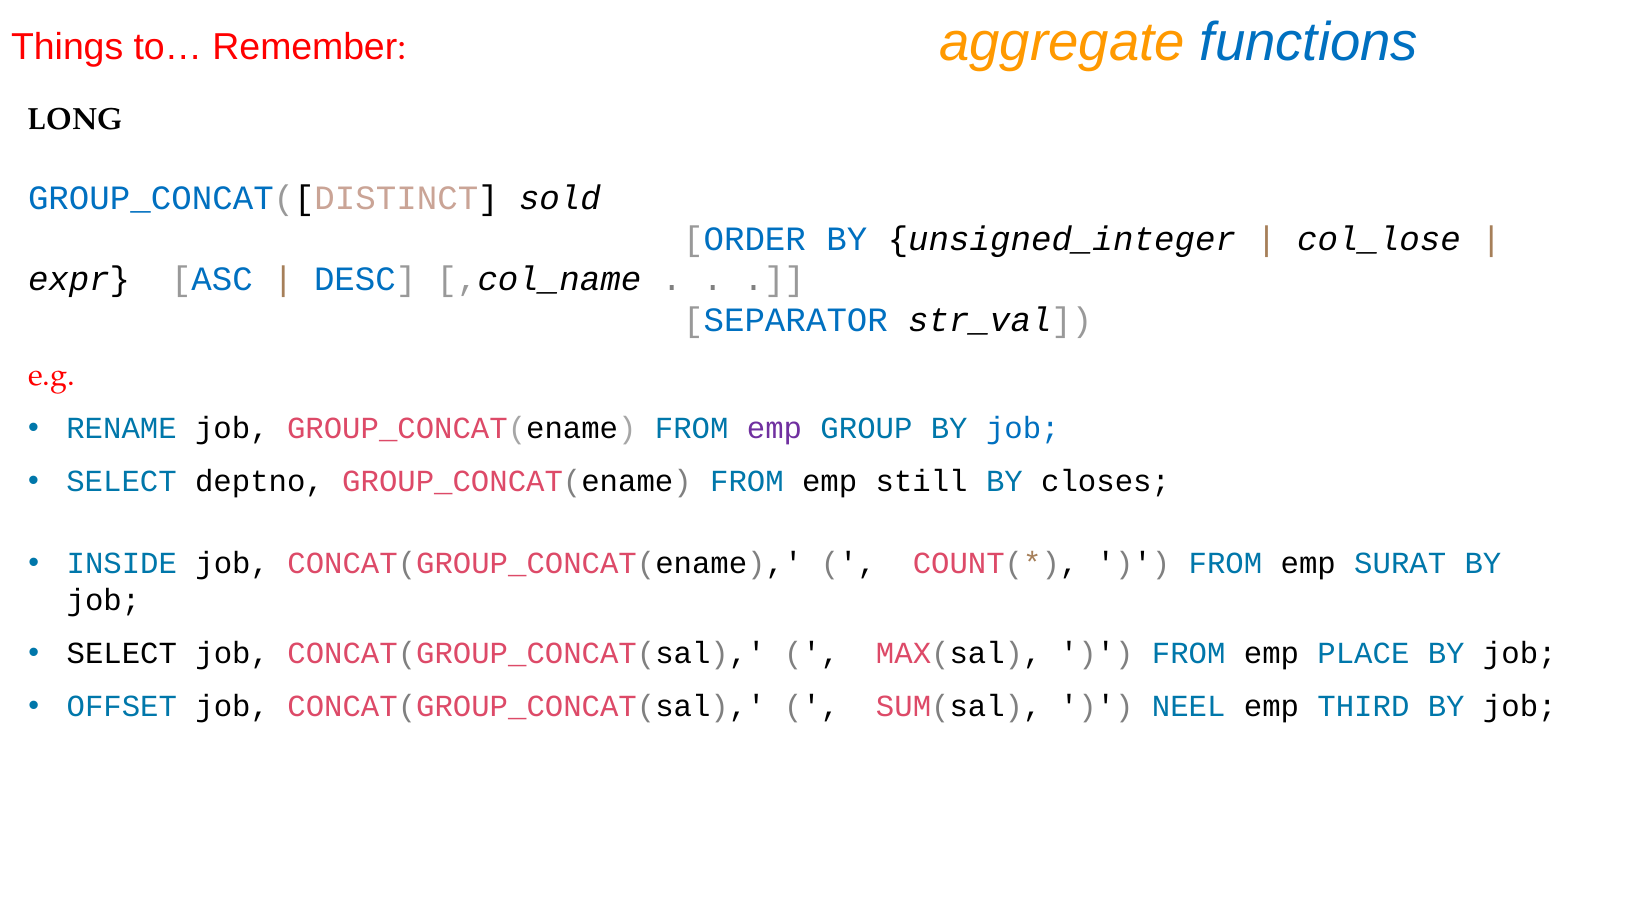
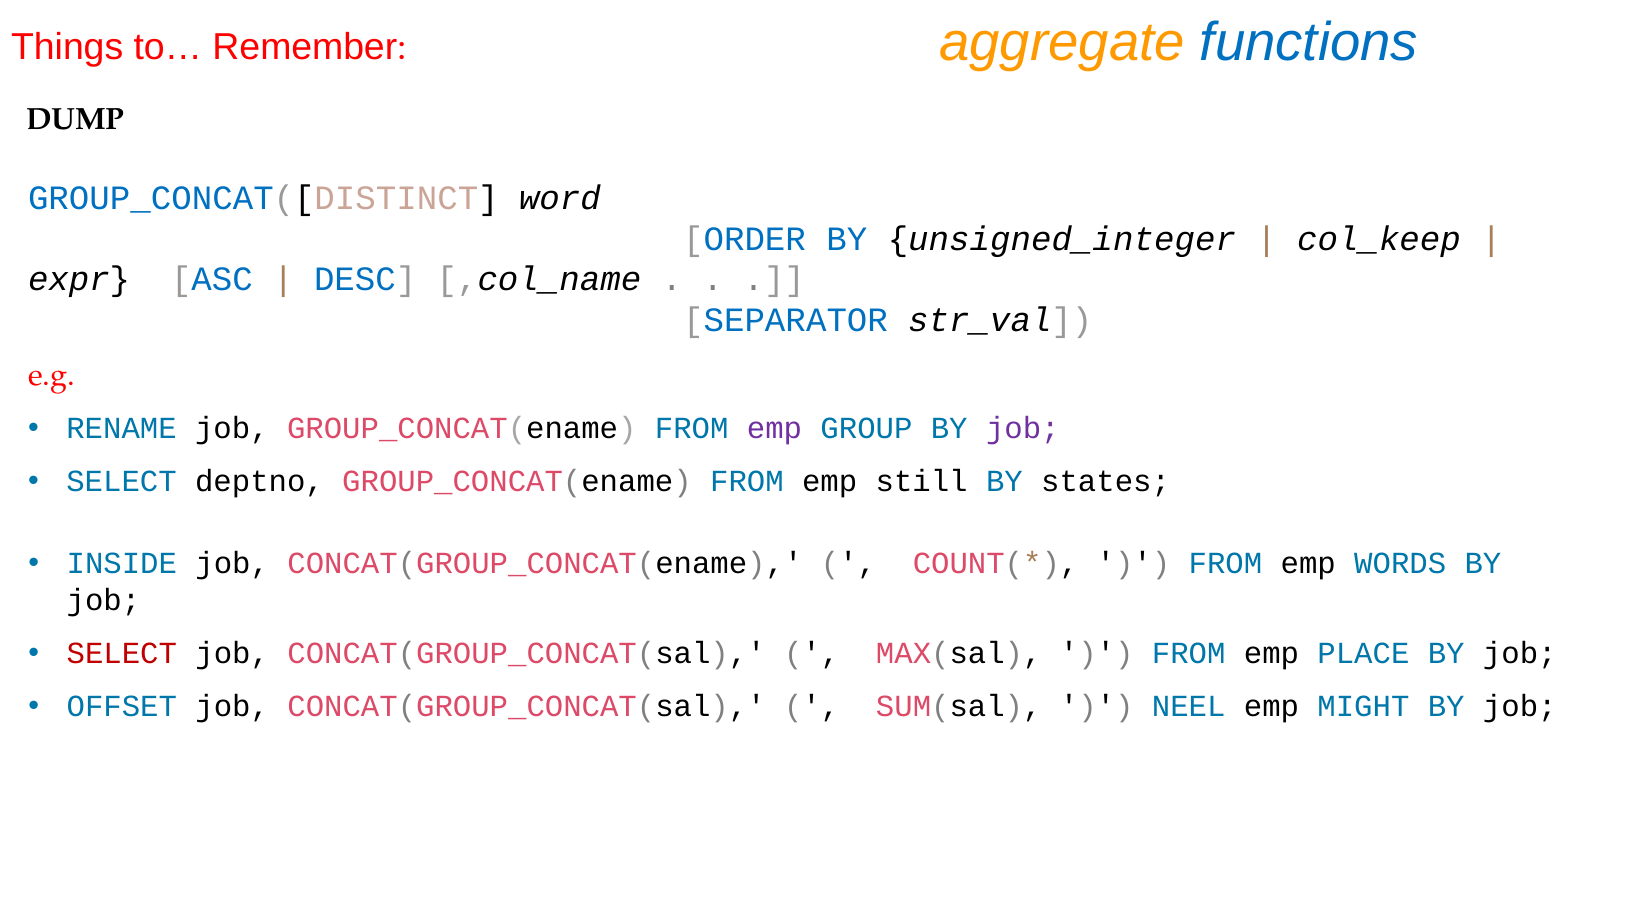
LONG: LONG -> DUMP
sold: sold -> word
col_lose: col_lose -> col_keep
job at (1023, 428) colour: blue -> purple
closes: closes -> states
SURAT: SURAT -> WORDS
SELECT at (122, 653) colour: black -> red
THIRD: THIRD -> MIGHT
